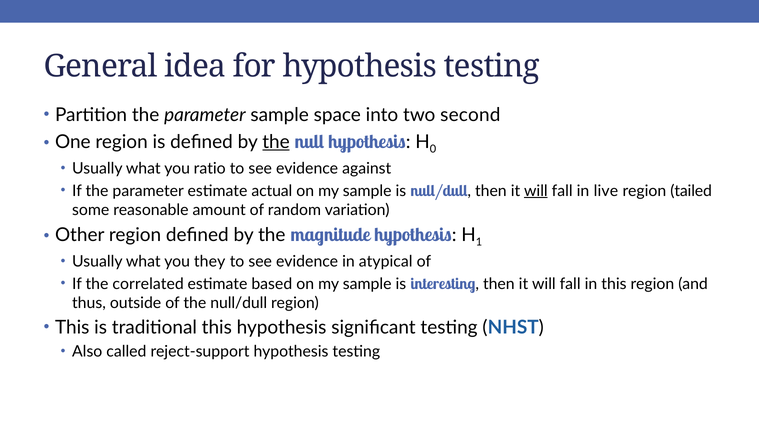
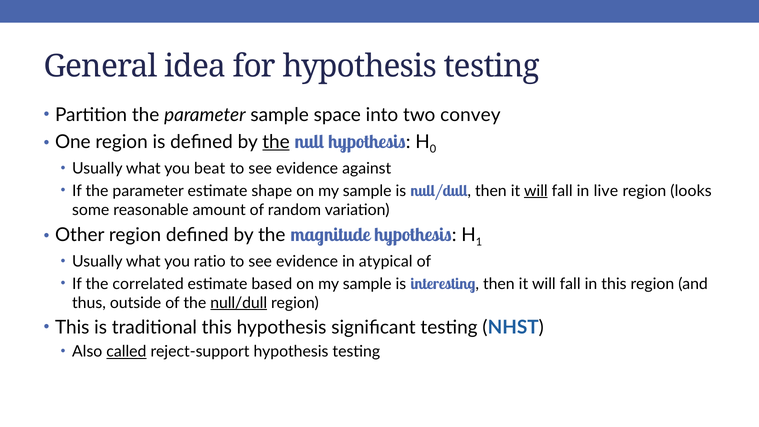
second: second -> convey
ratio: ratio -> beat
actual: actual -> shape
tailed: tailed -> looks
they: they -> ratio
null/dull at (239, 303) underline: none -> present
called underline: none -> present
